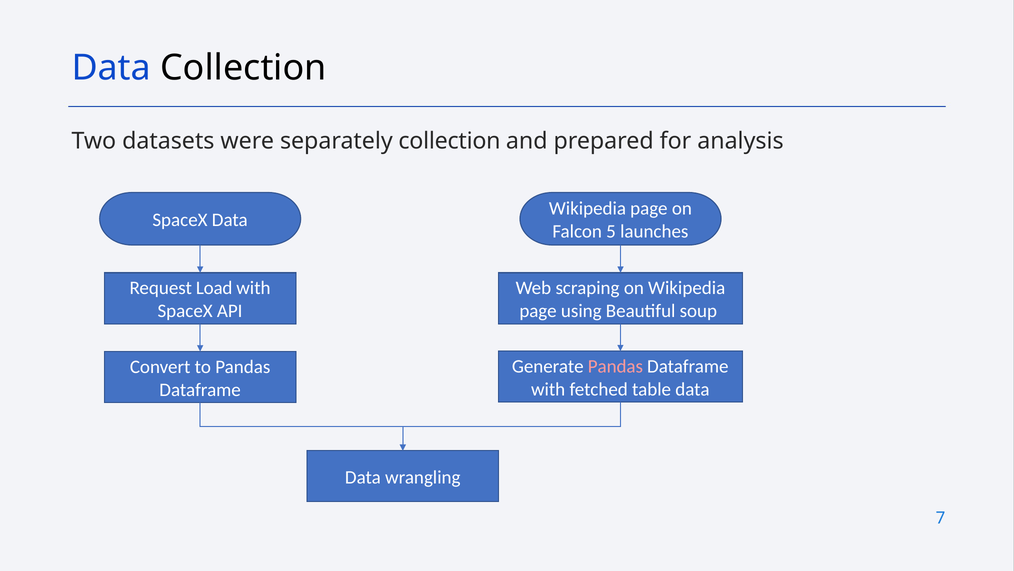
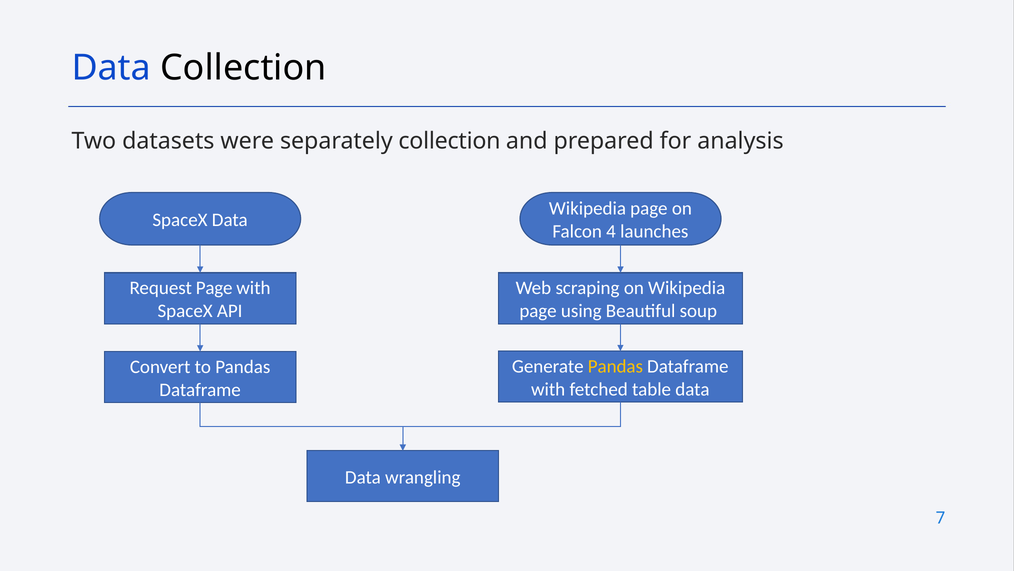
5: 5 -> 4
Request Load: Load -> Page
Pandas at (615, 366) colour: pink -> yellow
